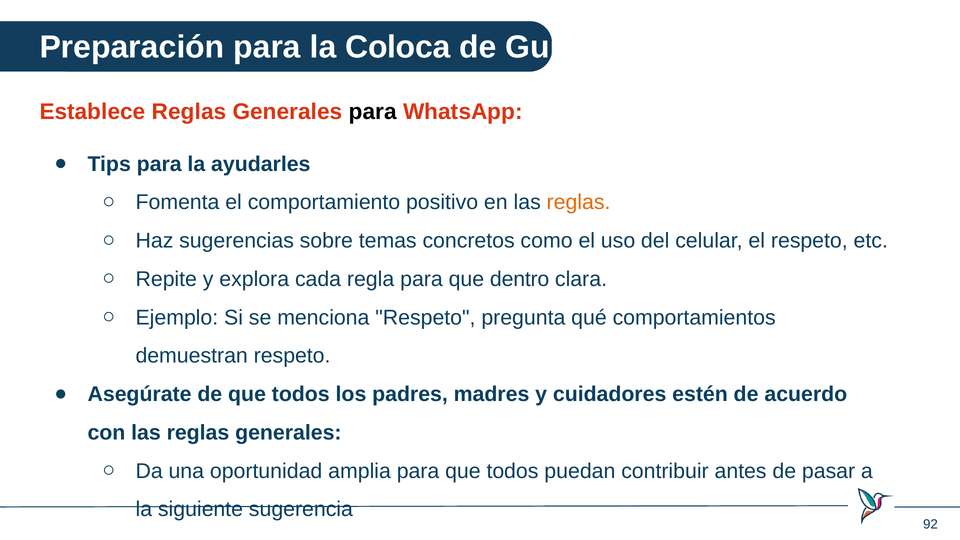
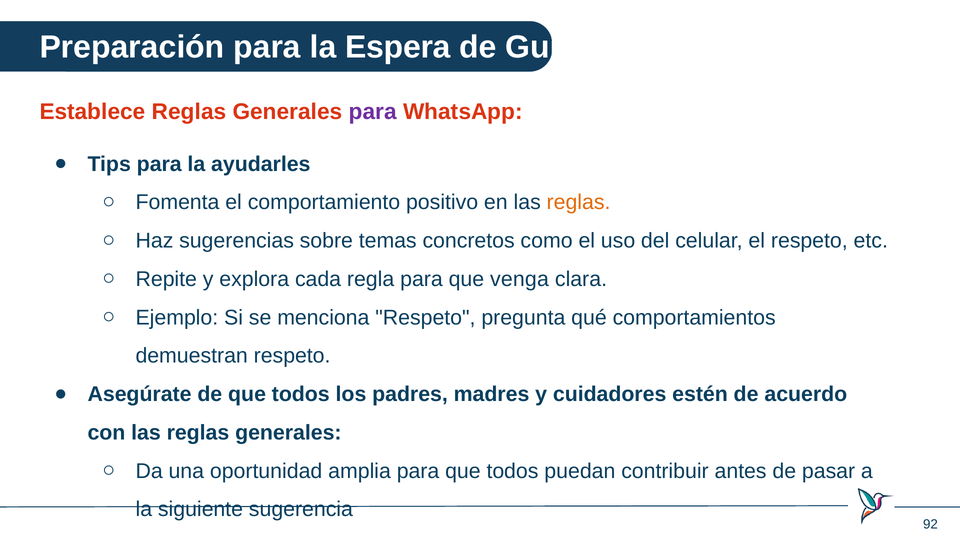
Coloca: Coloca -> Espera
para at (373, 112) colour: black -> purple
dentro: dentro -> venga
